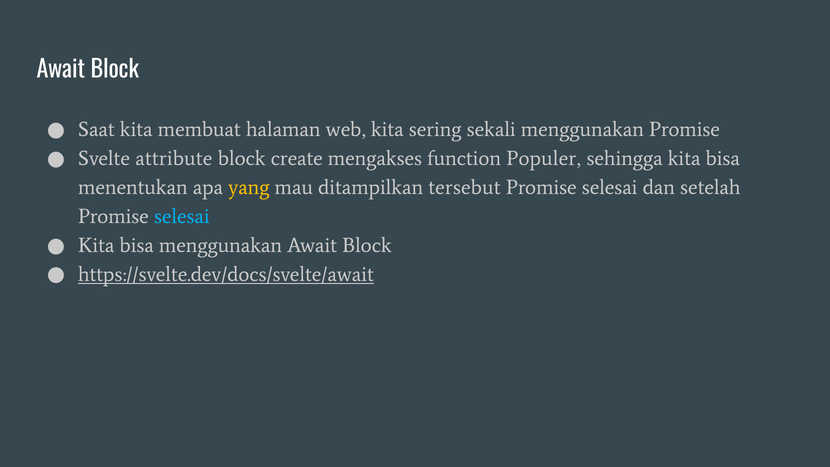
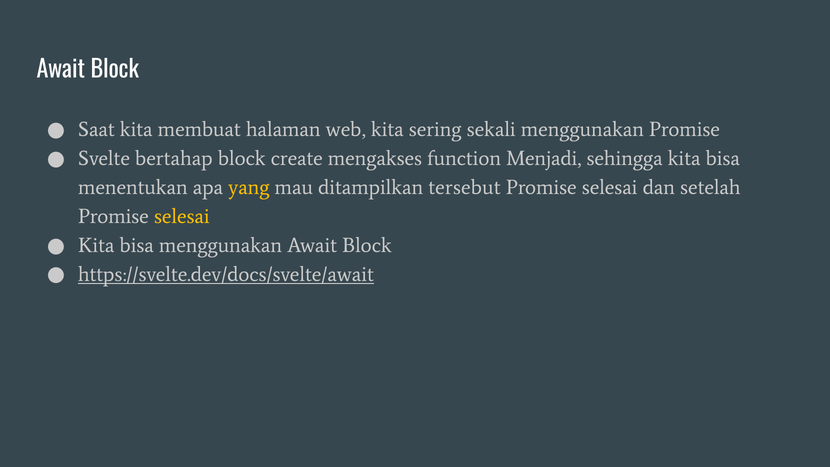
attribute: attribute -> bertahap
Populer: Populer -> Menjadi
selesai at (182, 216) colour: light blue -> yellow
